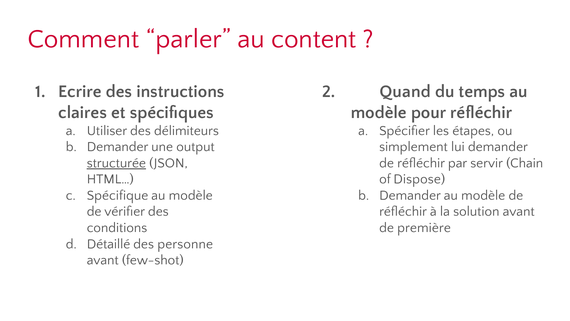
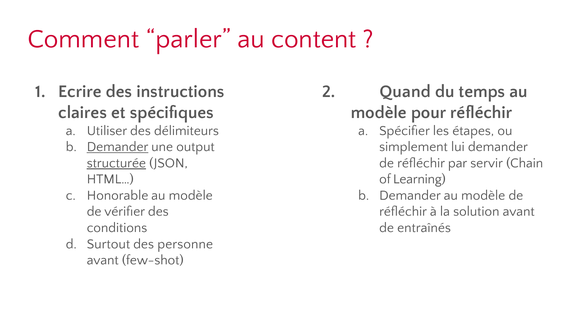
Demander at (118, 147) underline: none -> present
Dispose: Dispose -> Learning
Spécifique: Spécifique -> Honorable
première: première -> entraînés
Détaillé: Détaillé -> Surtout
